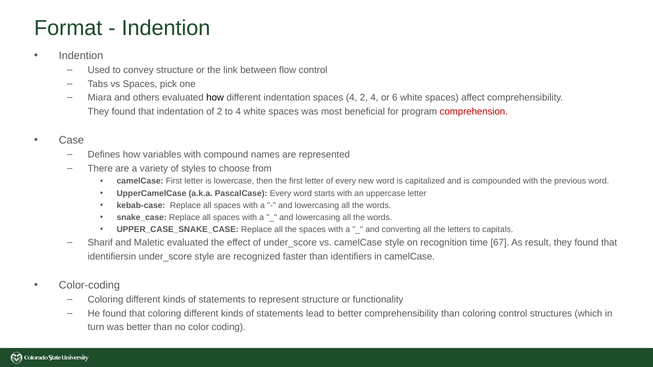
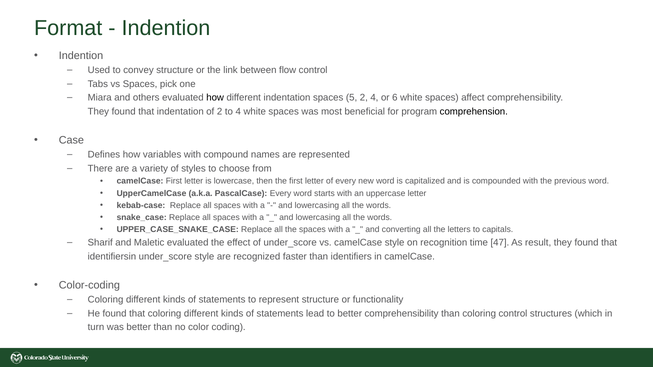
spaces 4: 4 -> 5
comprehension colour: red -> black
67: 67 -> 47
